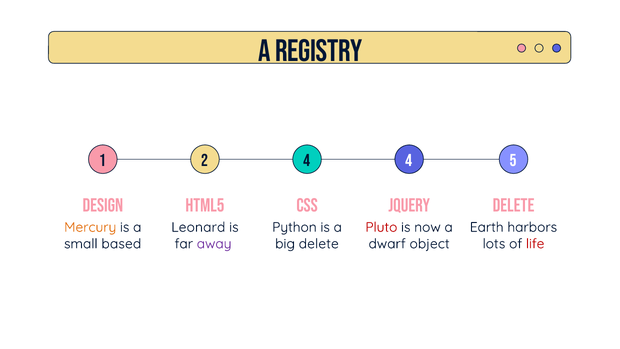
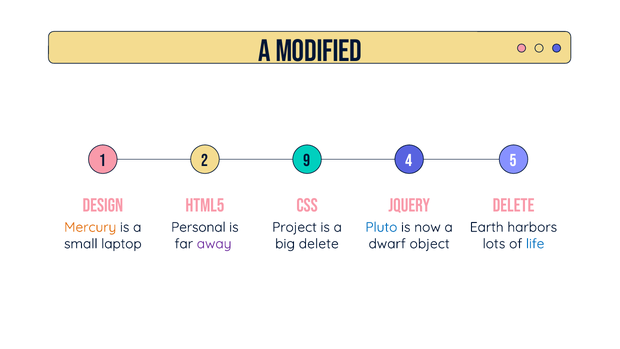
REGISTRY: REGISTRY -> MODIFIED
2 4: 4 -> 9
Leonard: Leonard -> Personal
Python: Python -> Project
Pluto colour: red -> blue
based: based -> laptop
life colour: red -> blue
